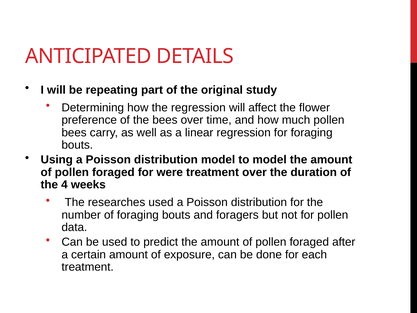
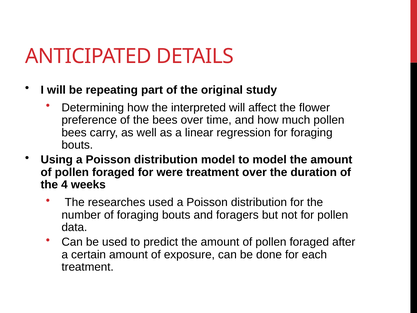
the regression: regression -> interpreted
